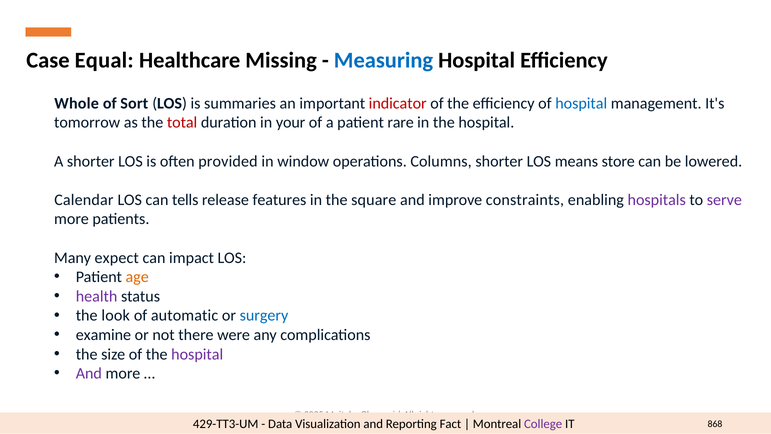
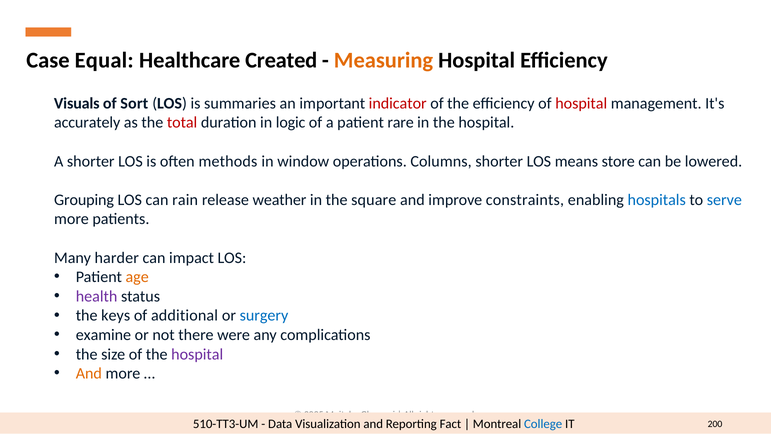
Missing: Missing -> Created
Measuring colour: blue -> orange
Whole: Whole -> Visuals
hospital at (581, 103) colour: blue -> red
tomorrow: tomorrow -> accurately
your: your -> logic
provided: provided -> methods
Calendar: Calendar -> Grouping
tells: tells -> rain
features: features -> weather
hospitals colour: purple -> blue
serve colour: purple -> blue
expect: expect -> harder
look: look -> keys
automatic: automatic -> additional
And at (89, 373) colour: purple -> orange
429-TT3-UM: 429-TT3-UM -> 510-TT3-UM
College colour: purple -> blue
868: 868 -> 200
